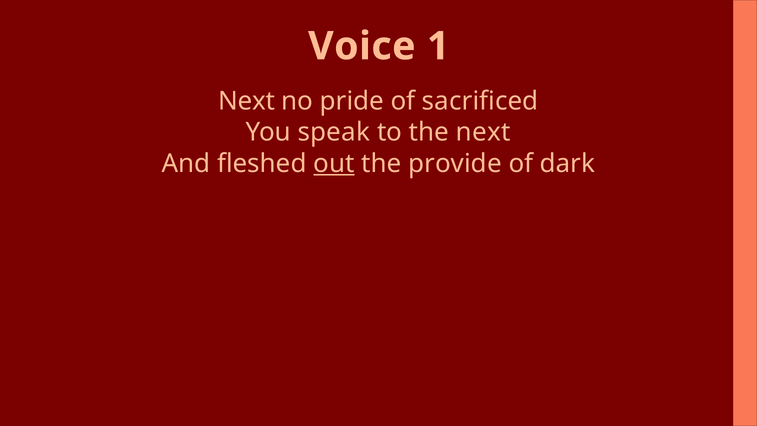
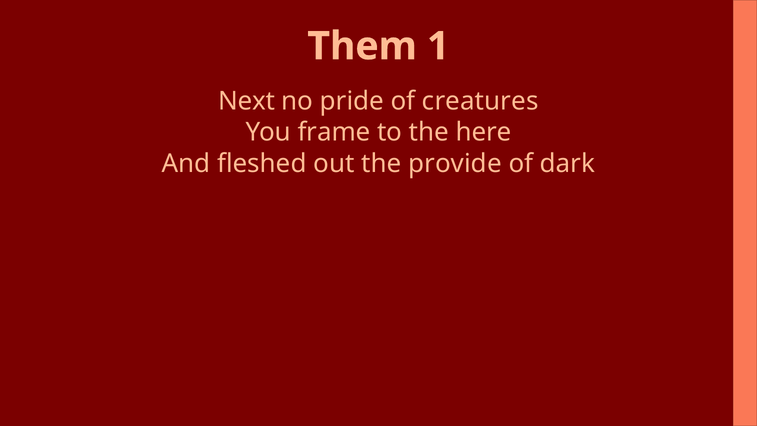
Voice: Voice -> Them
sacrificed: sacrificed -> creatures
speak: speak -> frame
the next: next -> here
out underline: present -> none
